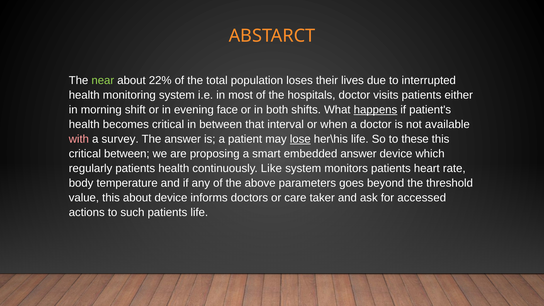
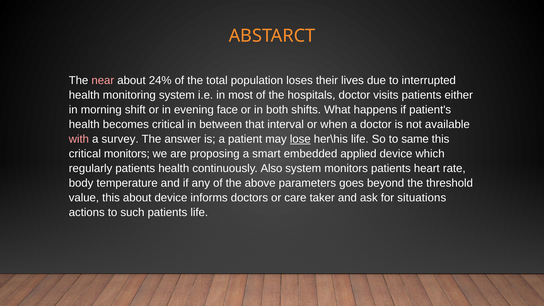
near colour: light green -> pink
22%: 22% -> 24%
happens underline: present -> none
these: these -> same
critical between: between -> monitors
embedded answer: answer -> applied
Like: Like -> Also
accessed: accessed -> situations
